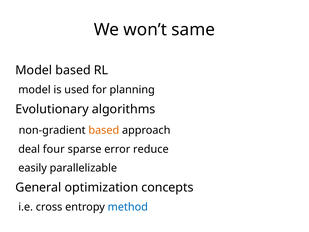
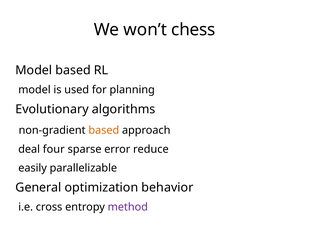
same: same -> chess
concepts: concepts -> behavior
method colour: blue -> purple
